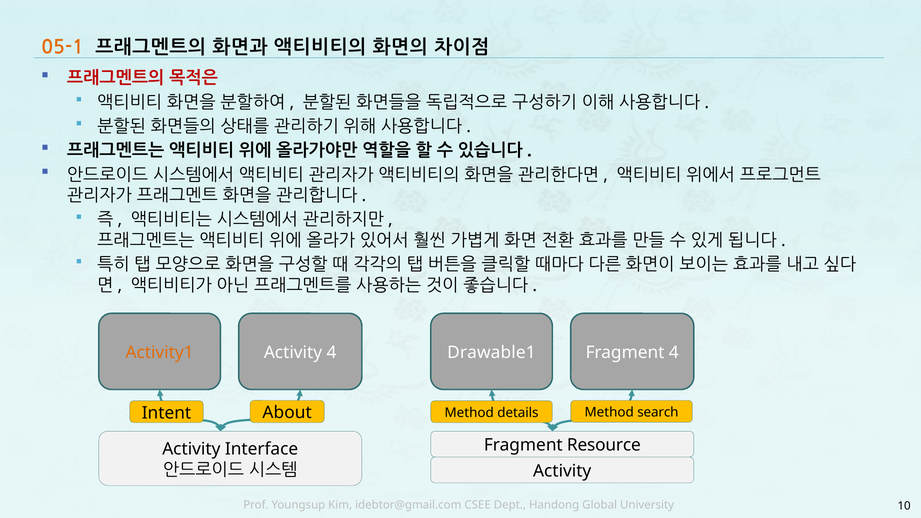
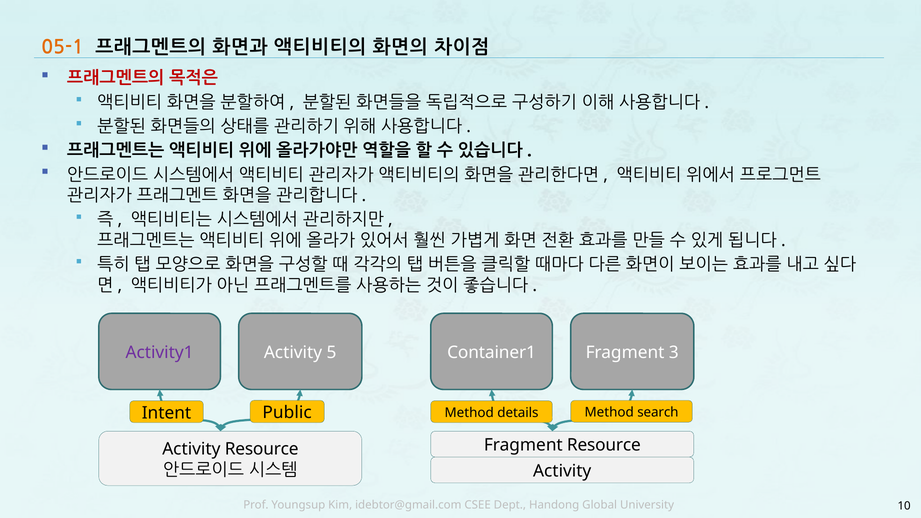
Activity1 colour: orange -> purple
Activity 4: 4 -> 5
Drawable1: Drawable1 -> Container1
Fragment 4: 4 -> 3
About: About -> Public
Activity Interface: Interface -> Resource
